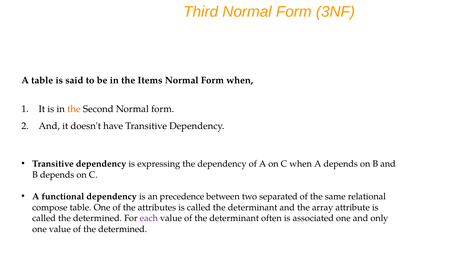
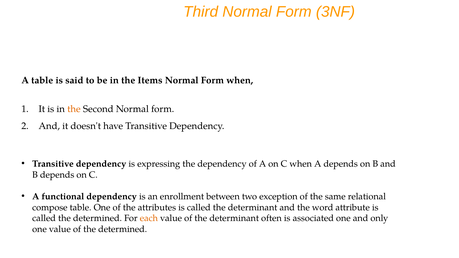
precedence: precedence -> enrollment
separated: separated -> exception
array: array -> word
each colour: purple -> orange
